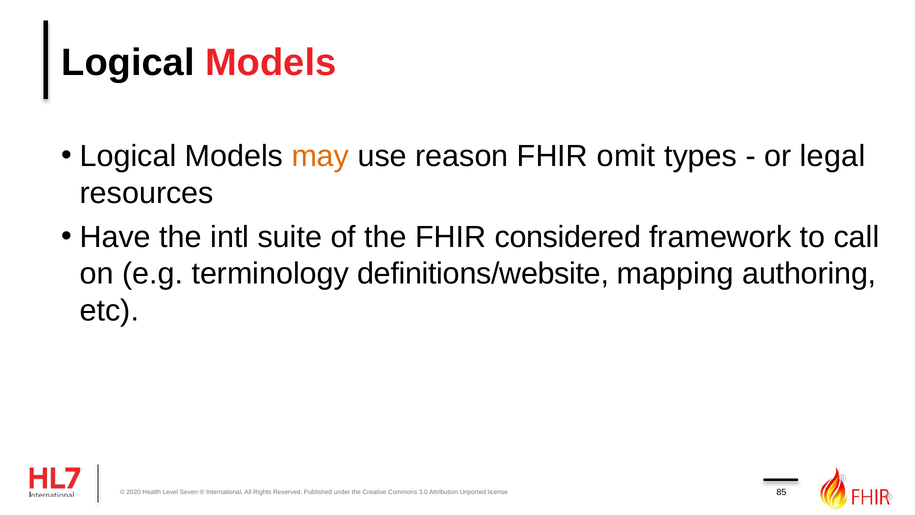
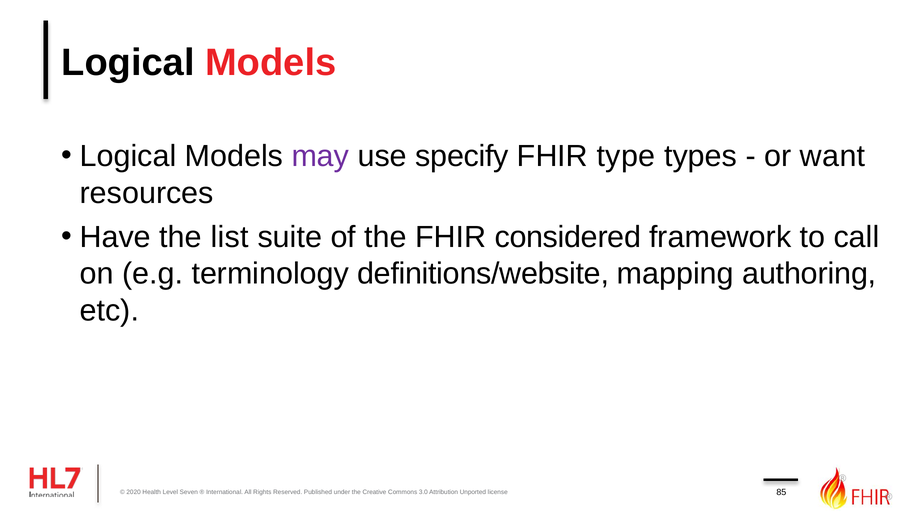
may colour: orange -> purple
reason: reason -> specify
omit: omit -> type
legal: legal -> want
intl: intl -> list
